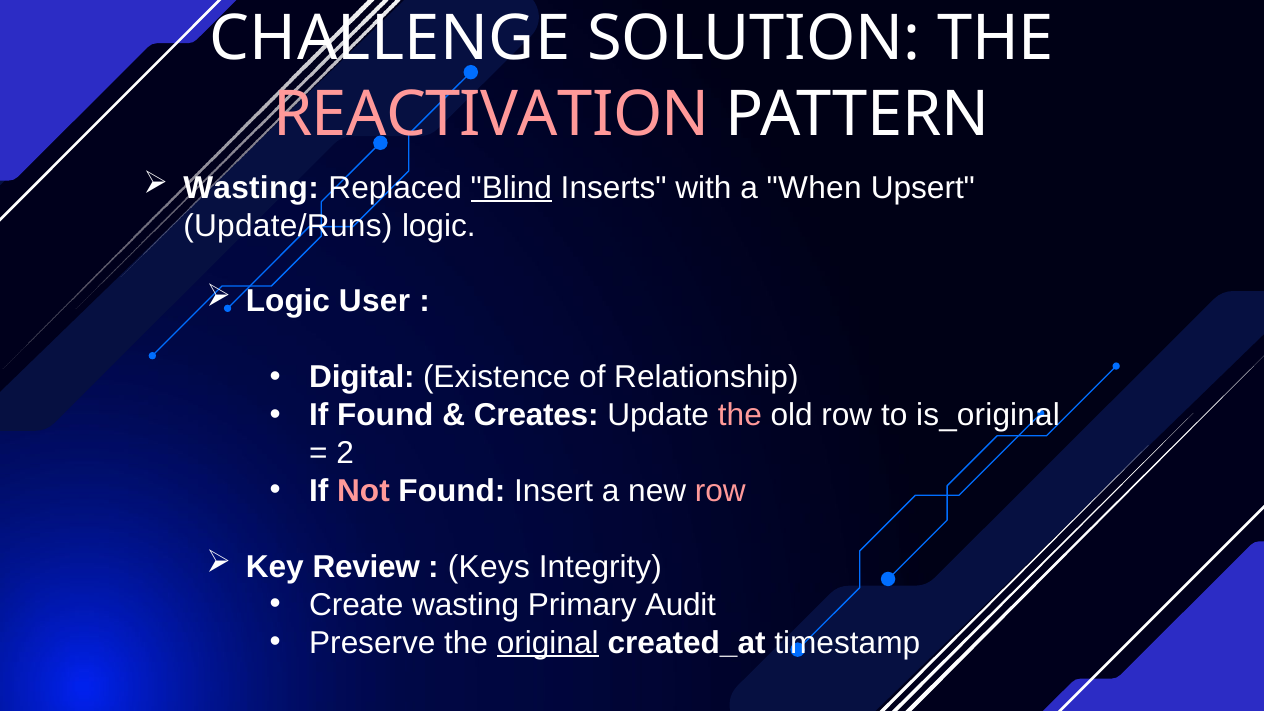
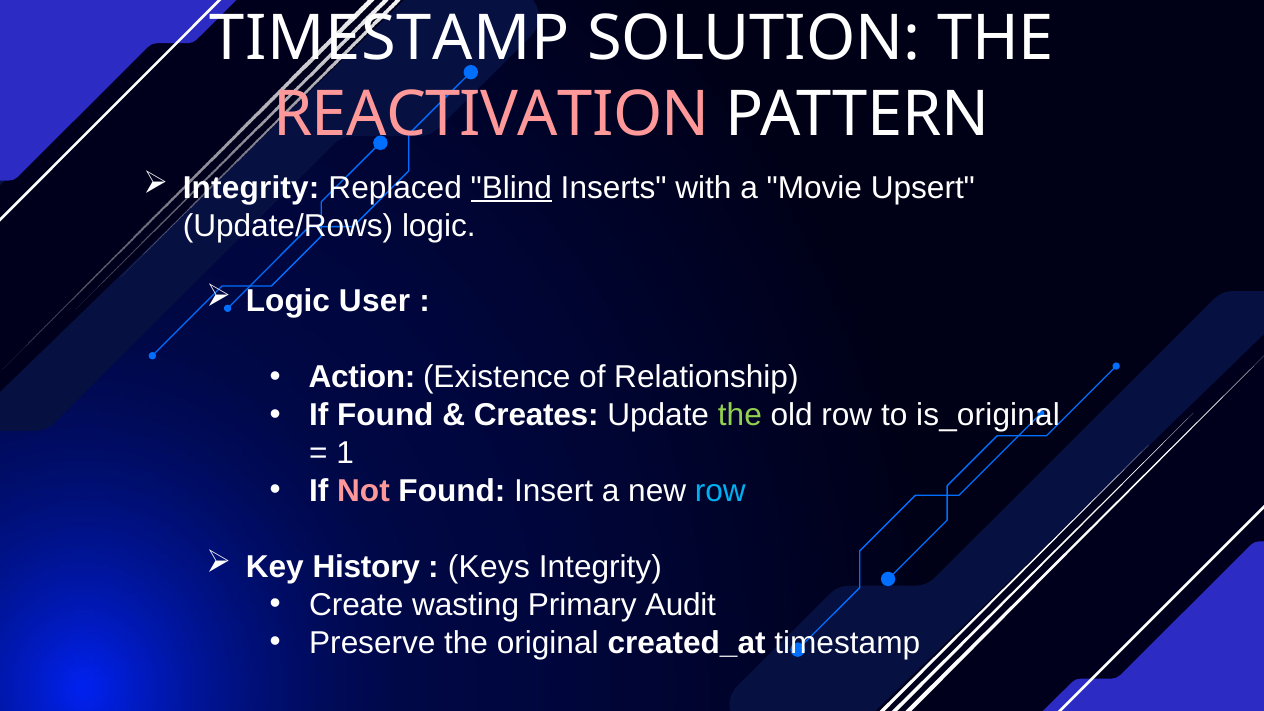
CHALLENGE at (390, 38): CHALLENGE -> TIMESTAMP
Wasting at (251, 188): Wasting -> Integrity
When: When -> Movie
Update/Runs: Update/Runs -> Update/Rows
Digital: Digital -> Action
the at (740, 415) colour: pink -> light green
2: 2 -> 1
row at (720, 491) colour: pink -> light blue
Review: Review -> History
original underline: present -> none
